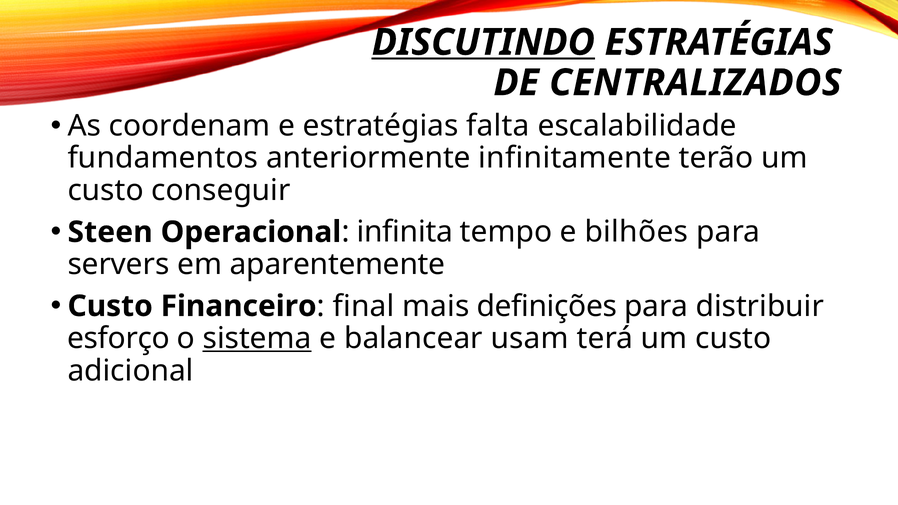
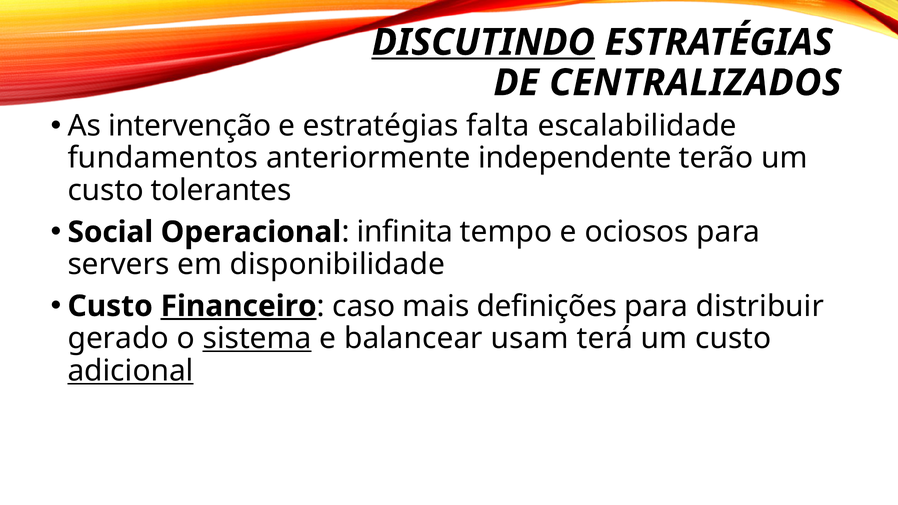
coordenam: coordenam -> intervenção
infinitamente: infinitamente -> independente
conseguir: conseguir -> tolerantes
Steen: Steen -> Social
bilhões: bilhões -> ociosos
aparentemente: aparentemente -> disponibilidade
Financeiro underline: none -> present
final: final -> caso
esforço: esforço -> gerado
adicional underline: none -> present
